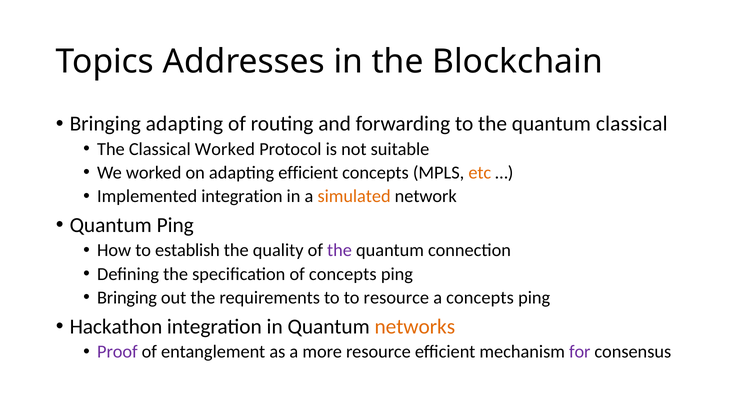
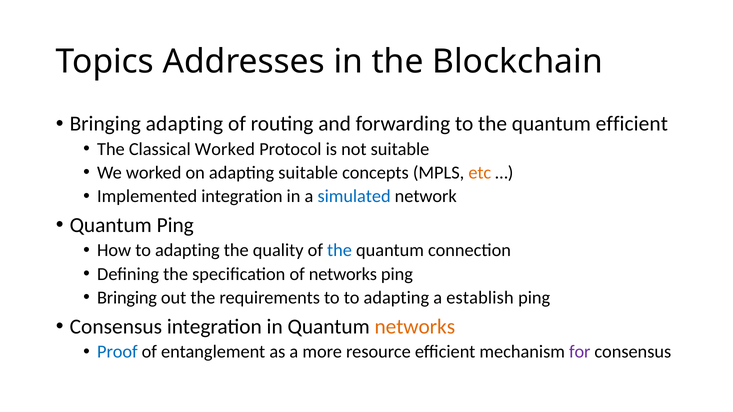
quantum classical: classical -> efficient
adapting efficient: efficient -> suitable
simulated colour: orange -> blue
How to establish: establish -> adapting
the at (340, 251) colour: purple -> blue
of concepts: concepts -> networks
to to resource: resource -> adapting
a concepts: concepts -> establish
Hackathon at (116, 327): Hackathon -> Consensus
Proof colour: purple -> blue
